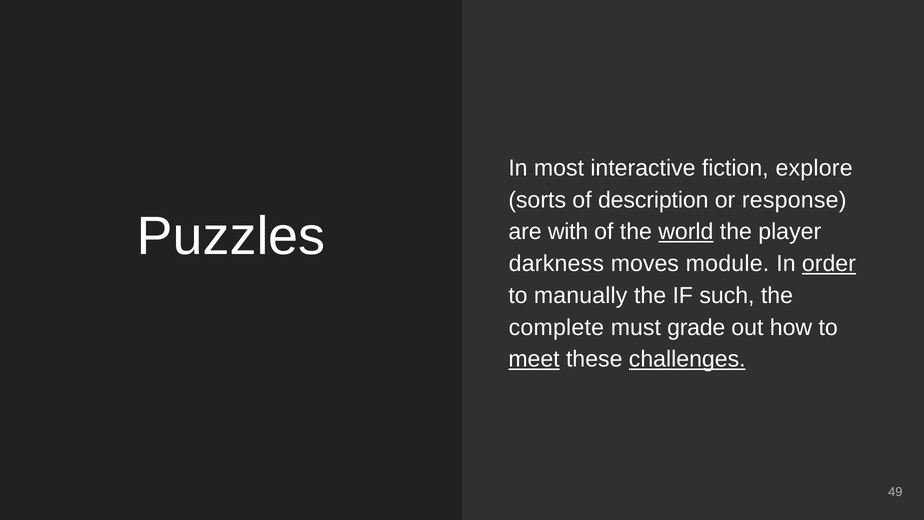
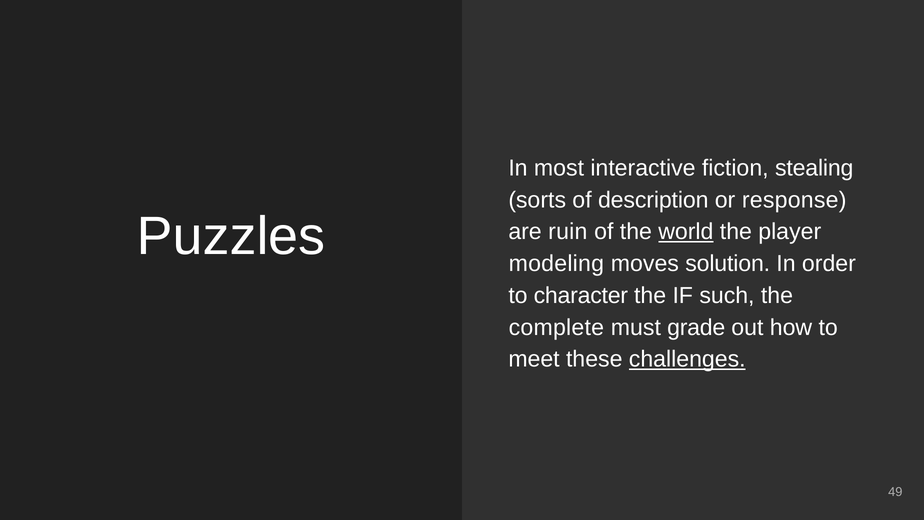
explore: explore -> stealing
with: with -> ruin
darkness: darkness -> modeling
module: module -> solution
order underline: present -> none
manually: manually -> character
meet underline: present -> none
